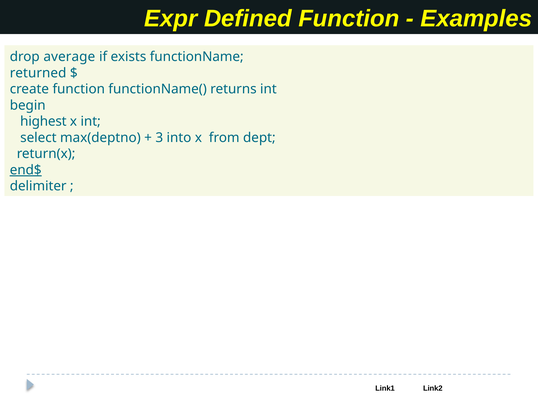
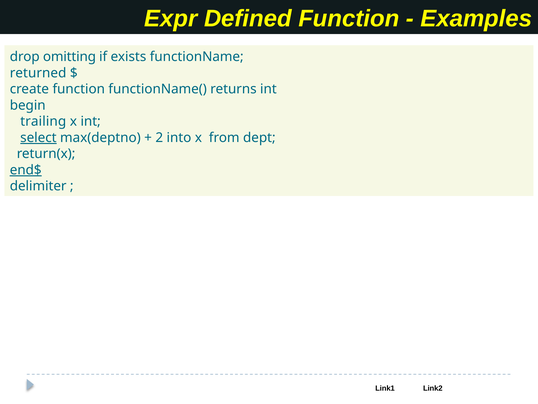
average: average -> omitting
highest: highest -> trailing
select underline: none -> present
3: 3 -> 2
